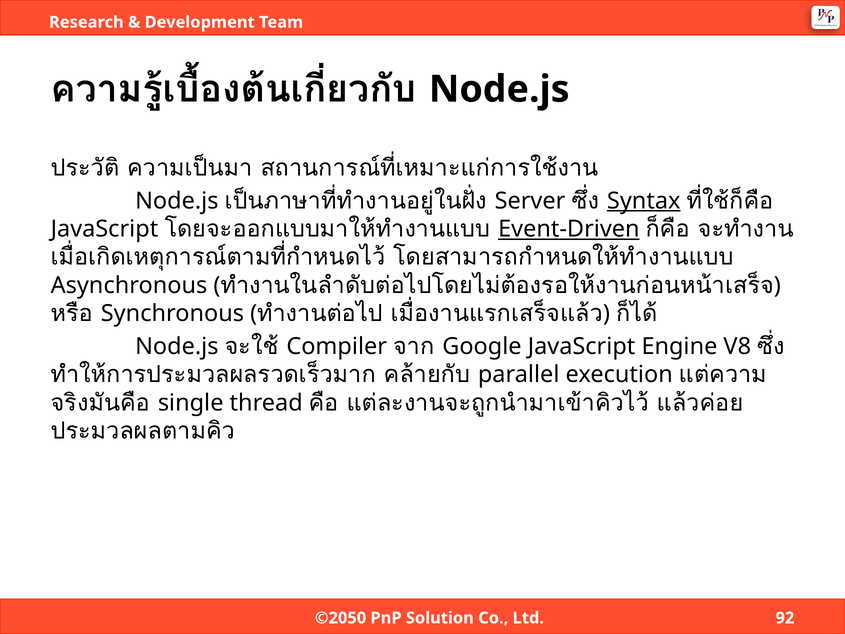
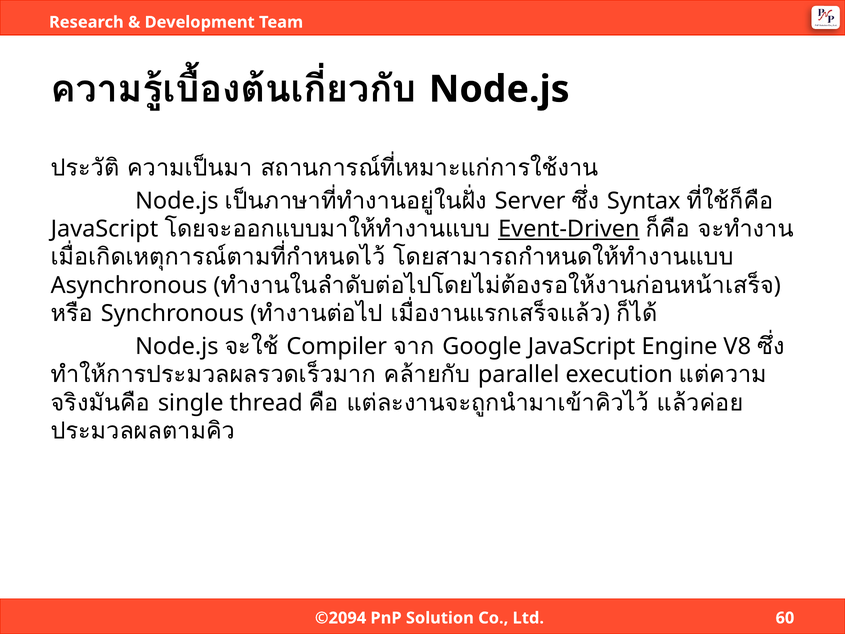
Syntax underline: present -> none
©2050: ©2050 -> ©2094
92: 92 -> 60
